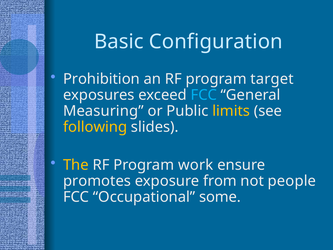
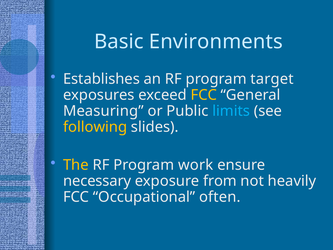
Configuration: Configuration -> Environments
Prohibition: Prohibition -> Establishes
FCC at (204, 95) colour: light blue -> yellow
limits colour: yellow -> light blue
promotes: promotes -> necessary
people: people -> heavily
some: some -> often
